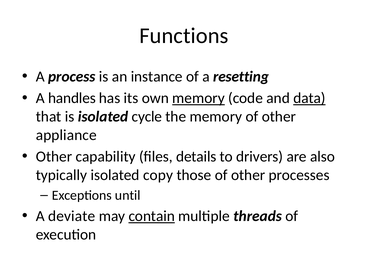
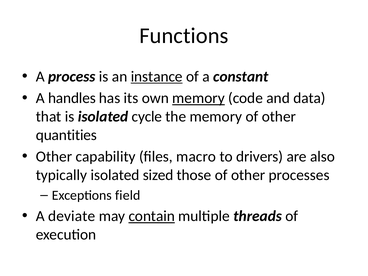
instance underline: none -> present
resetting: resetting -> constant
data underline: present -> none
appliance: appliance -> quantities
details: details -> macro
copy: copy -> sized
until: until -> field
